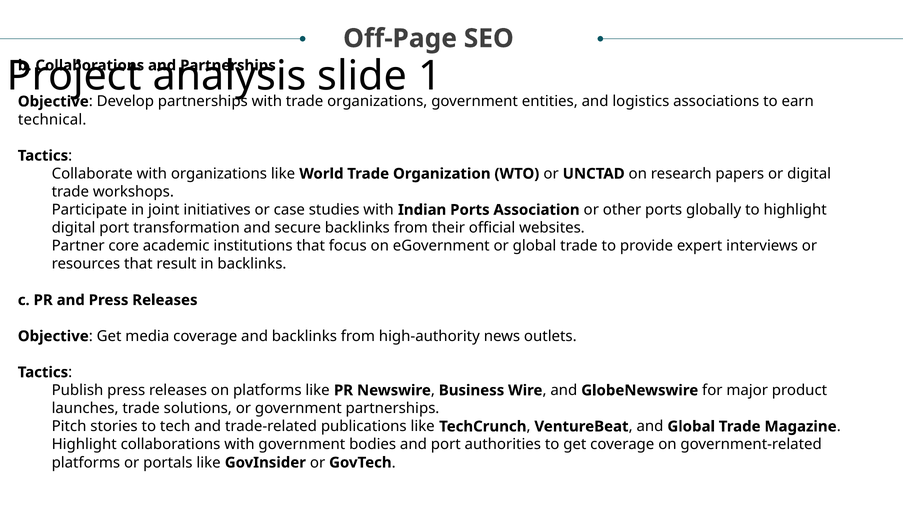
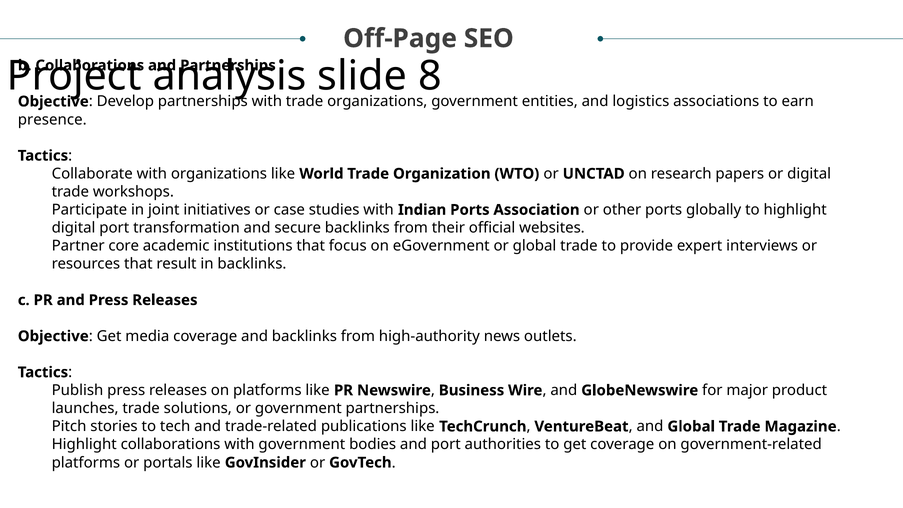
1: 1 -> 8
technical: technical -> presence
